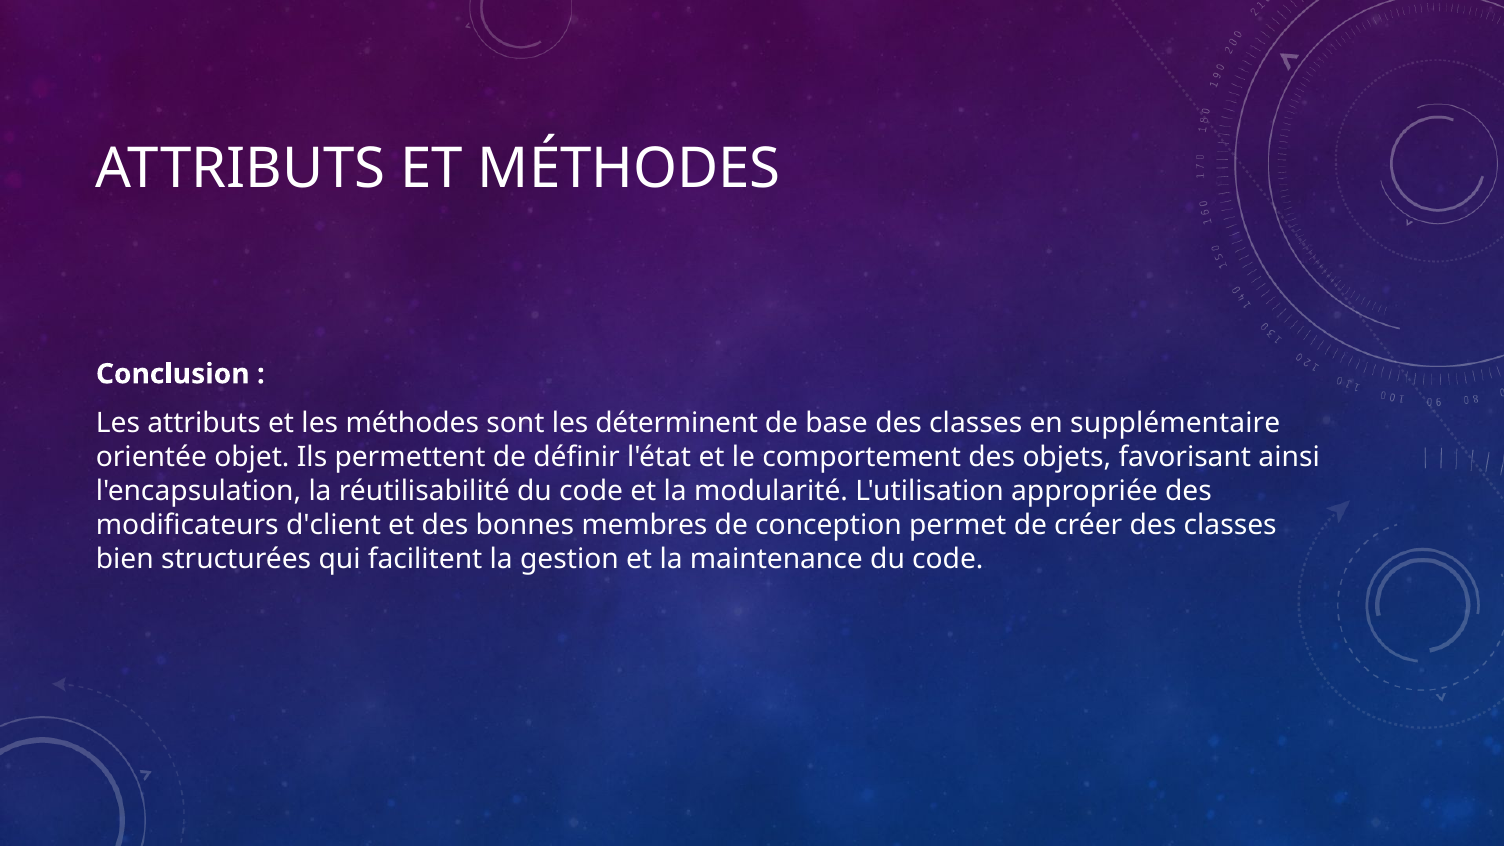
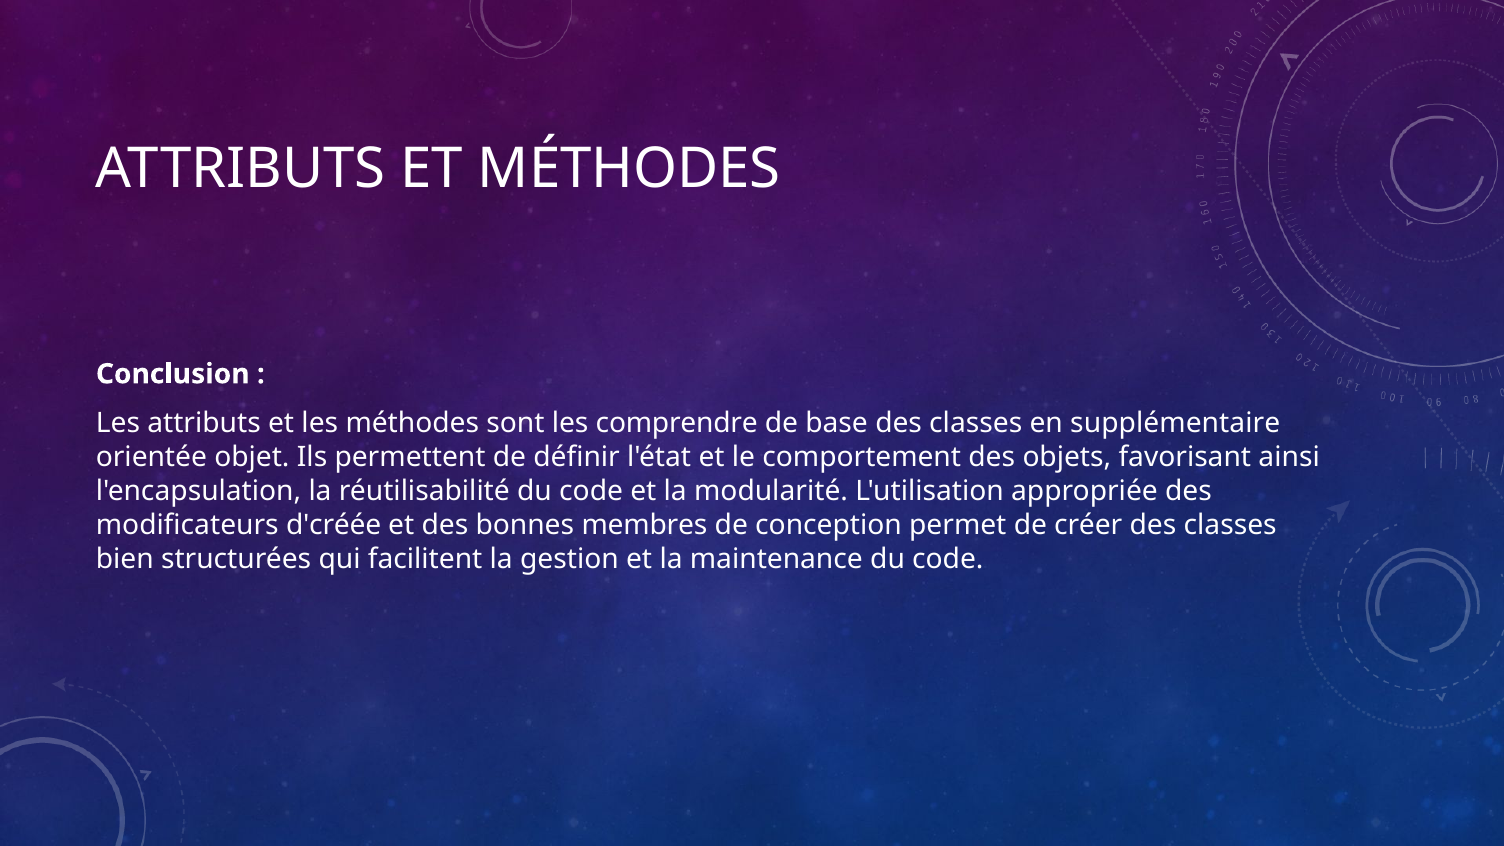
déterminent: déterminent -> comprendre
d'client: d'client -> d'créée
